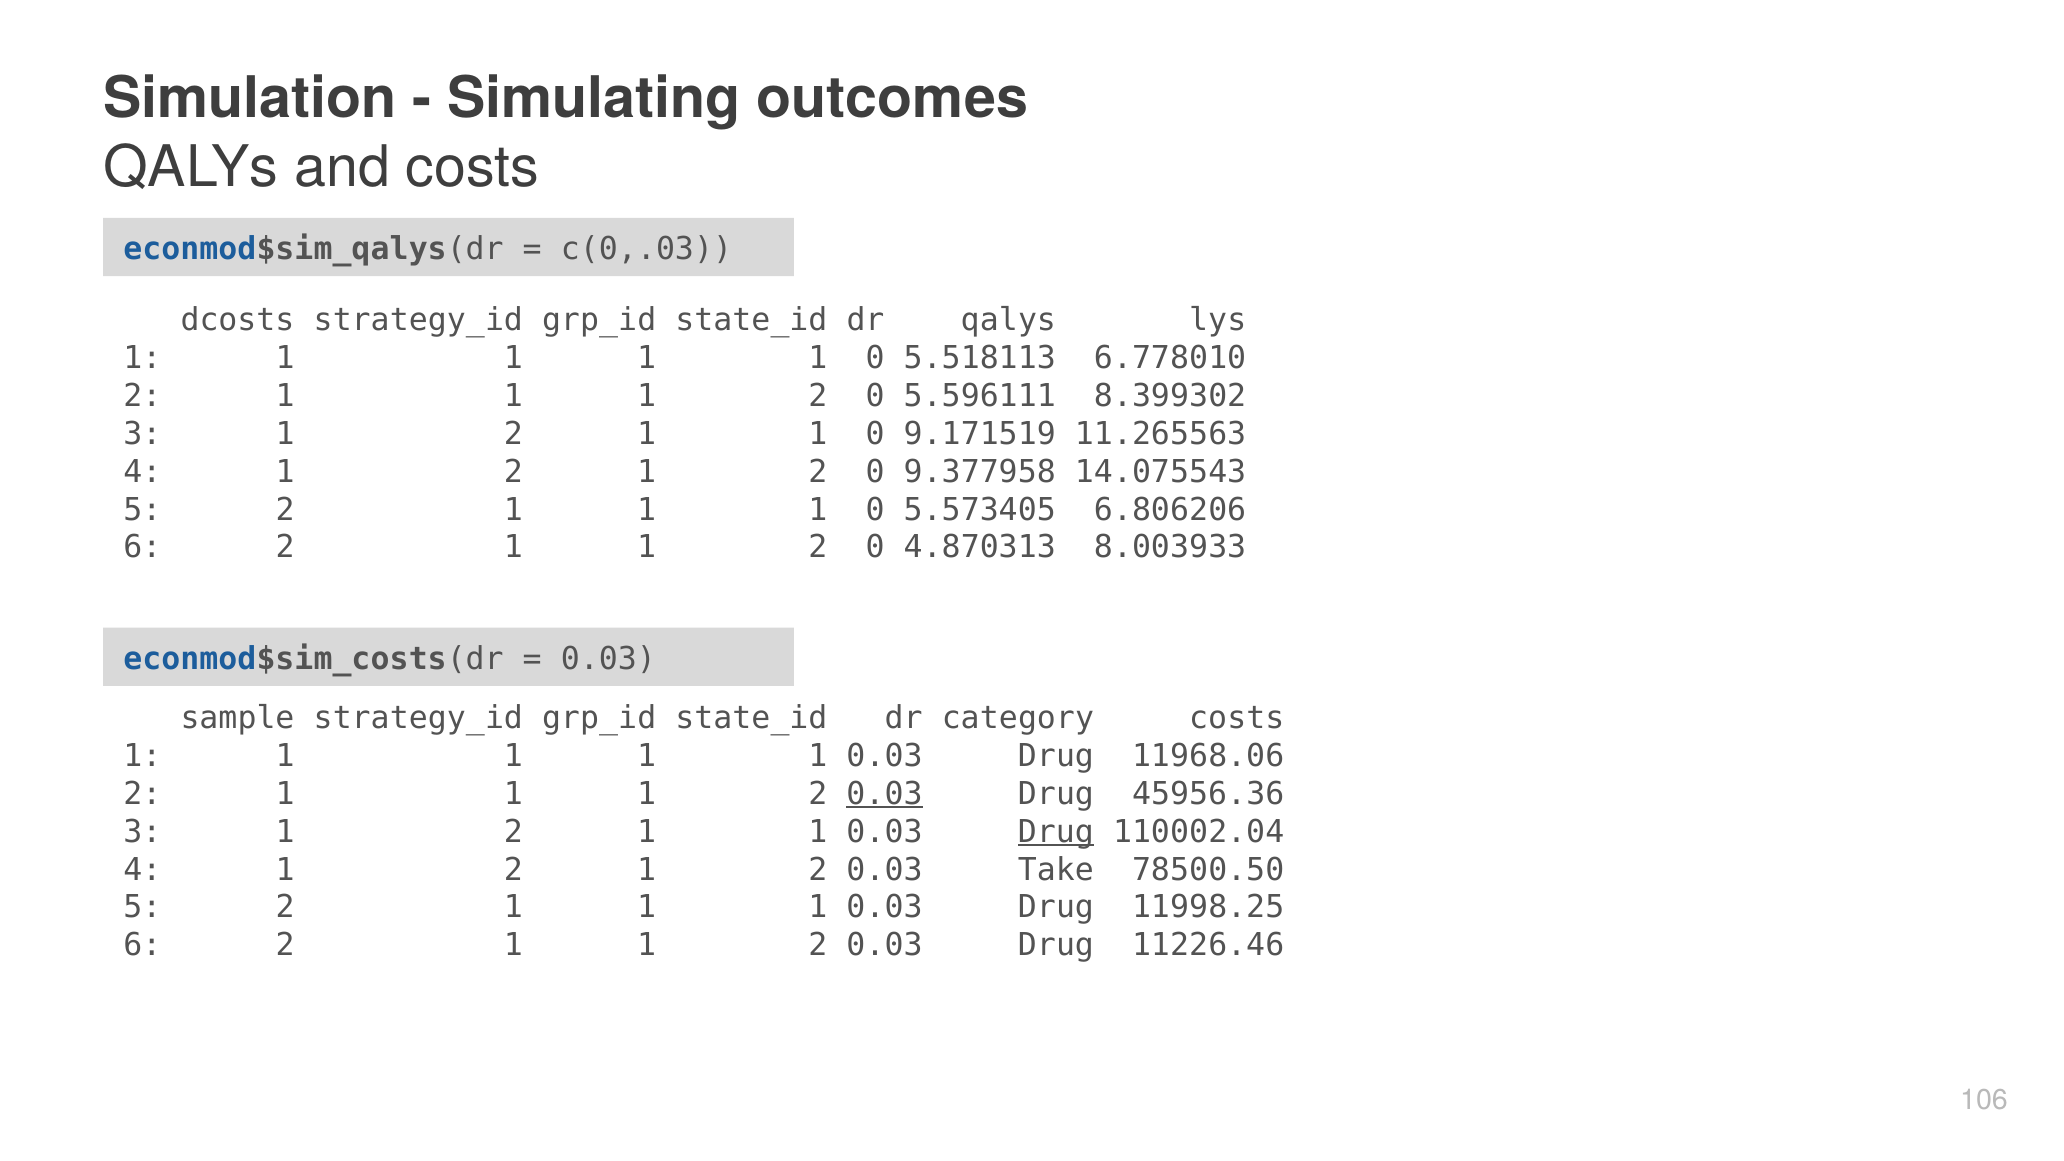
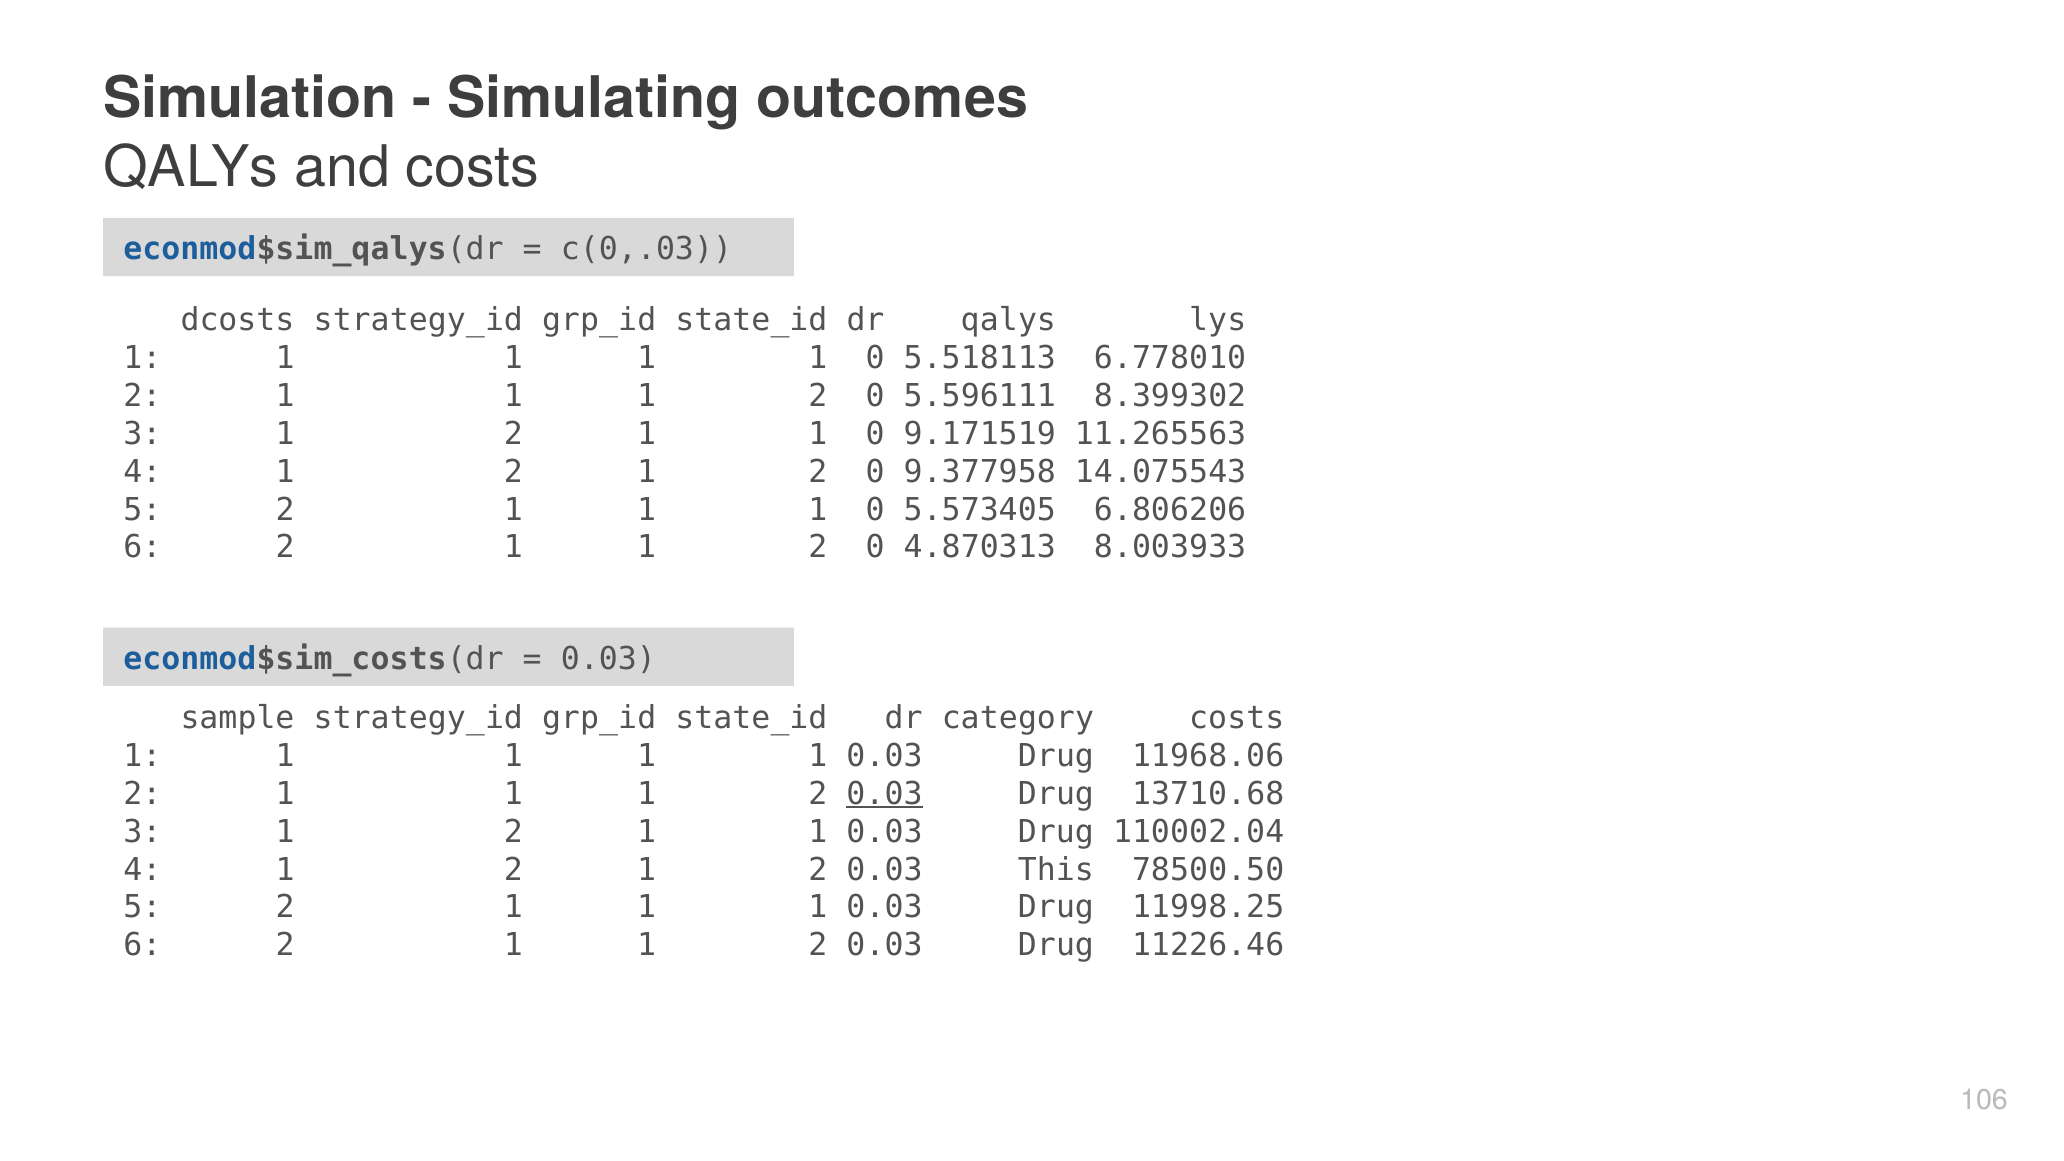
45956.36: 45956.36 -> 13710.68
Drug at (1056, 832) underline: present -> none
Take: Take -> This
